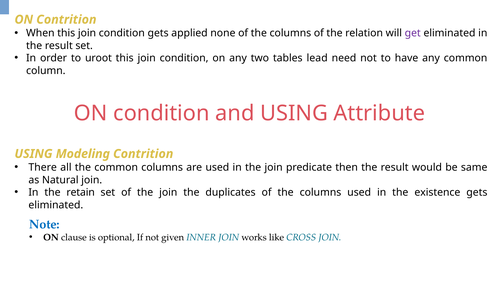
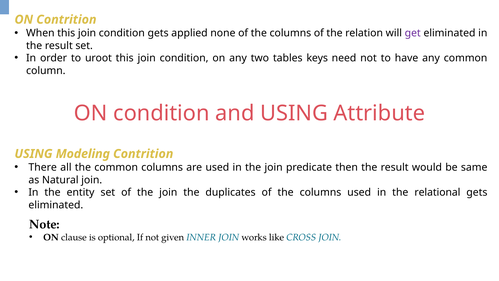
lead: lead -> keys
retain: retain -> entity
existence: existence -> relational
Note colour: blue -> black
